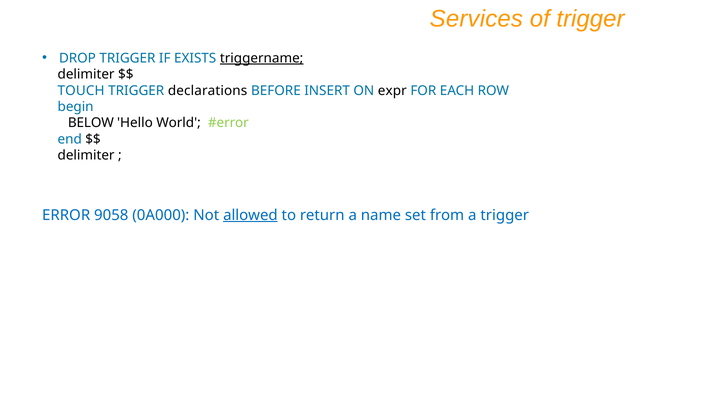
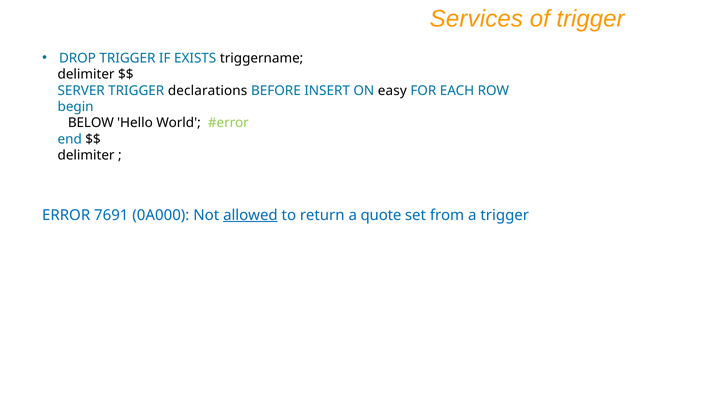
triggername underline: present -> none
TOUCH: TOUCH -> SERVER
expr: expr -> easy
9058: 9058 -> 7691
name: name -> quote
